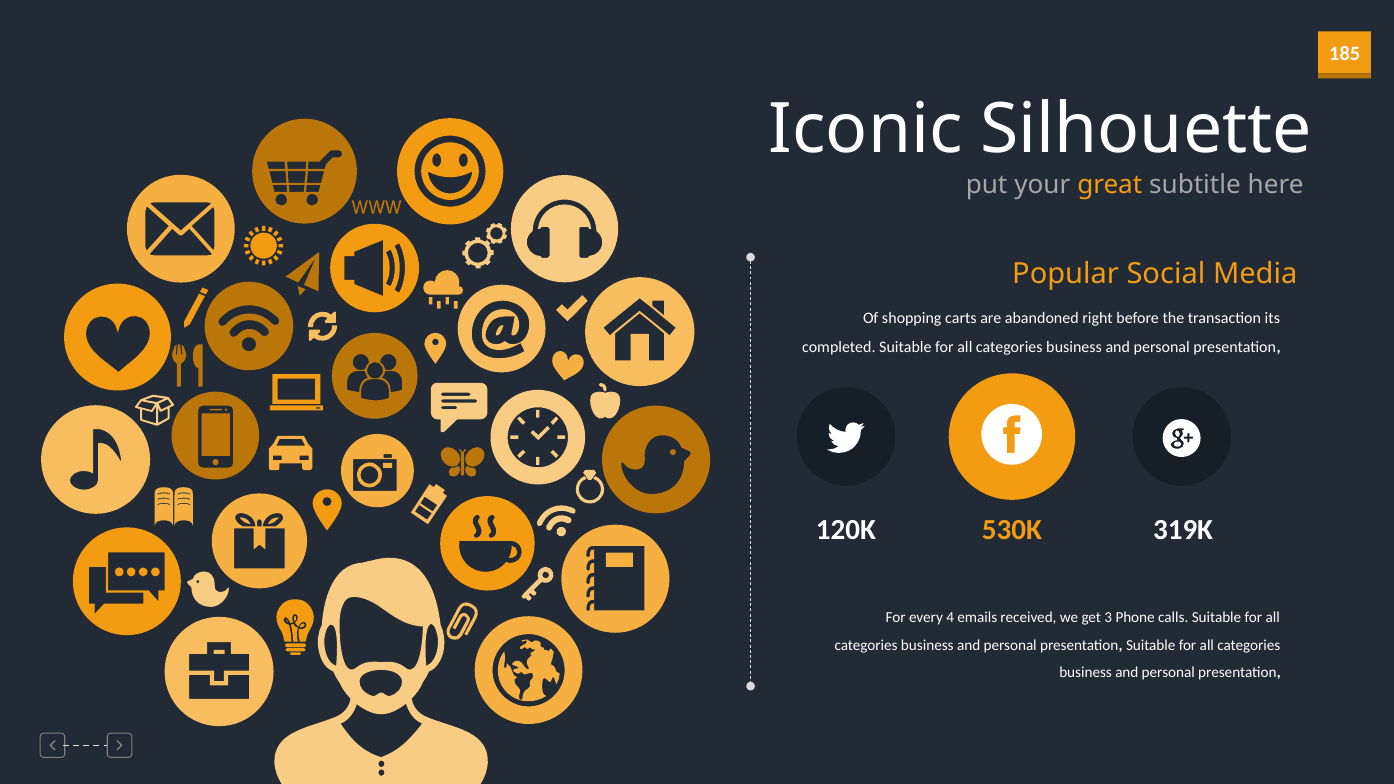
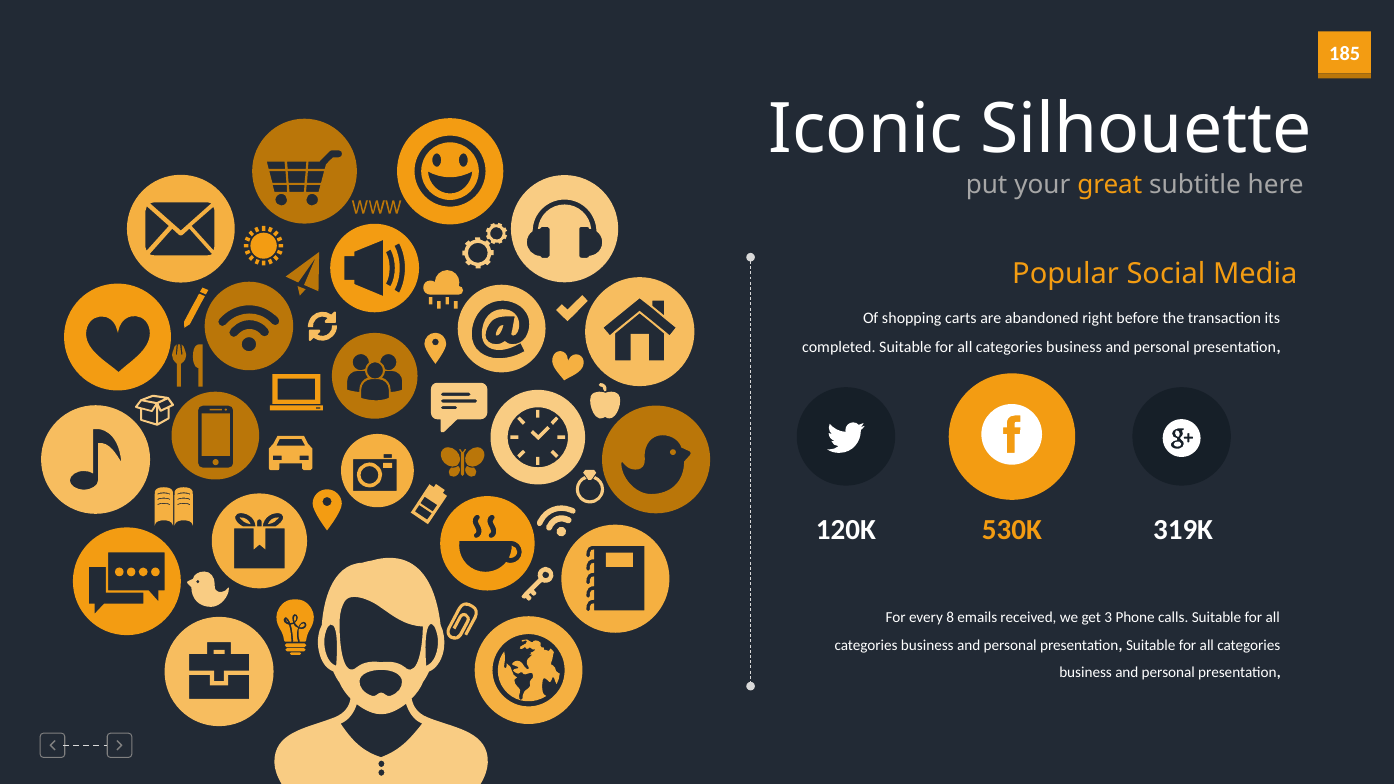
4: 4 -> 8
